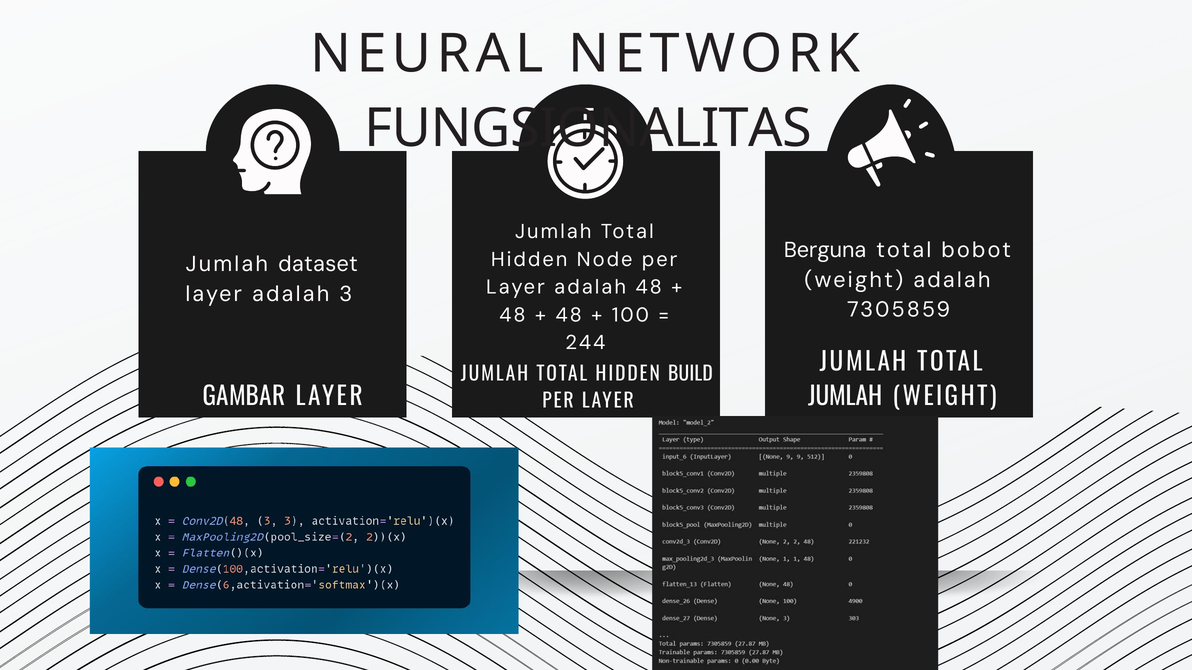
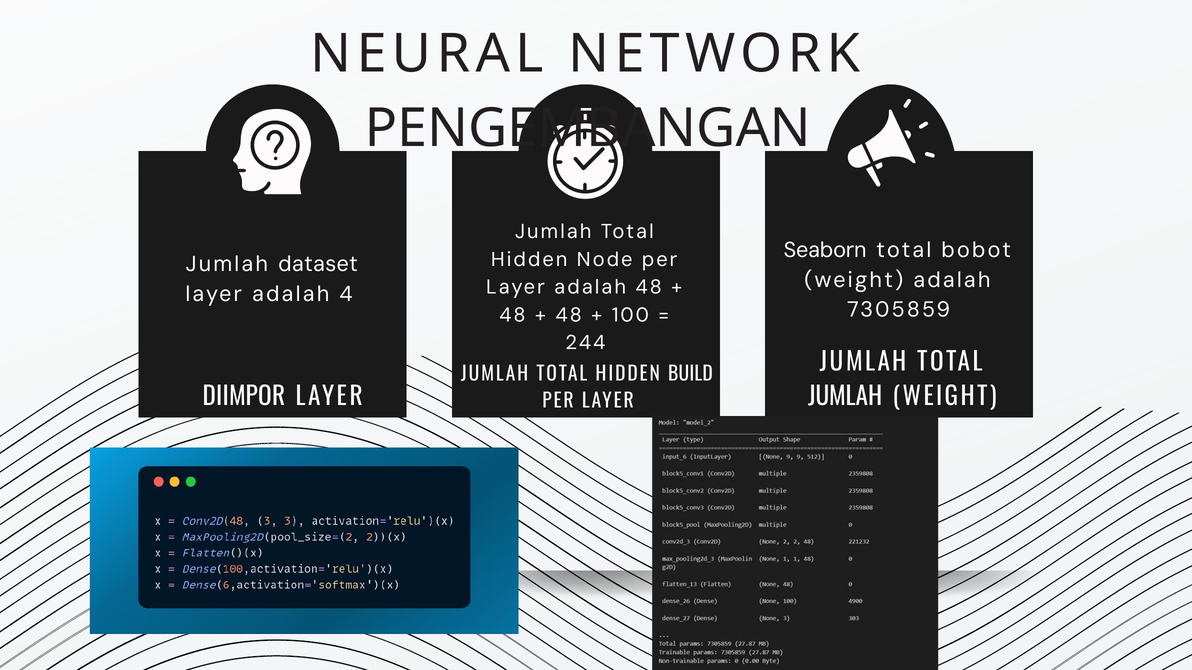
FUNGSIONALITAS: FUNGSIONALITAS -> PENGEMBANGAN
Berguna: Berguna -> Seaborn
3: 3 -> 4
GAMBAR: GAMBAR -> DIIMPOR
